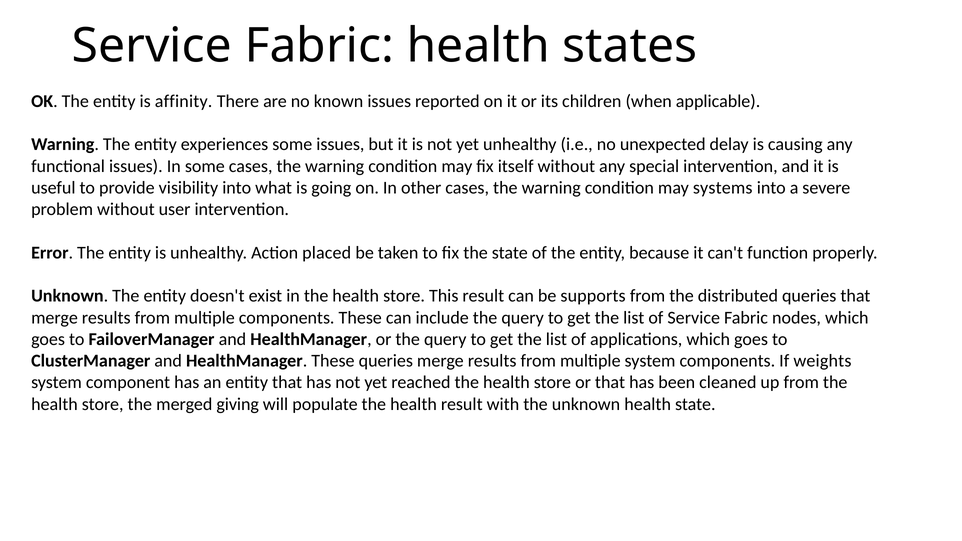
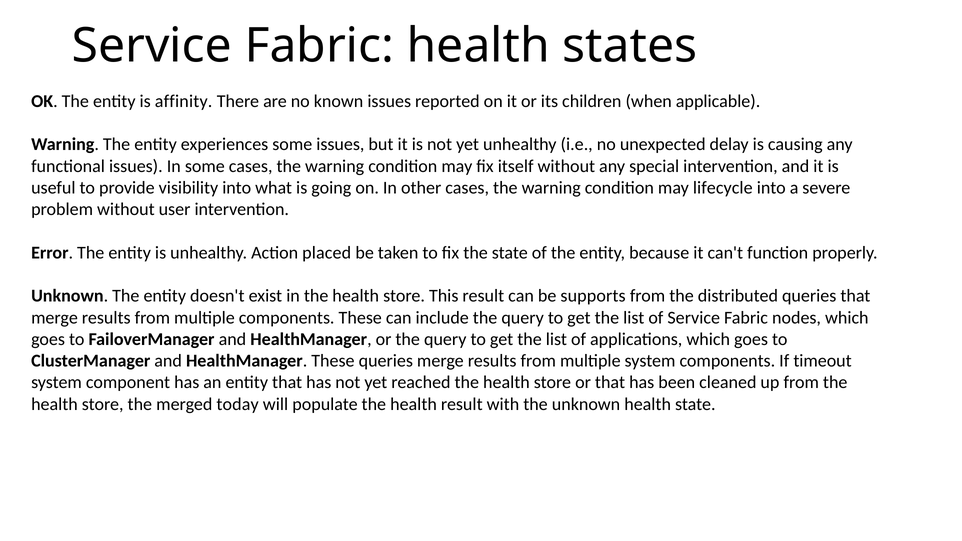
systems: systems -> lifecycle
weights: weights -> timeout
giving: giving -> today
